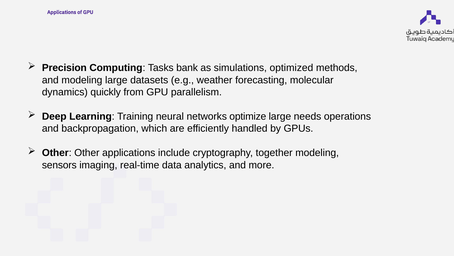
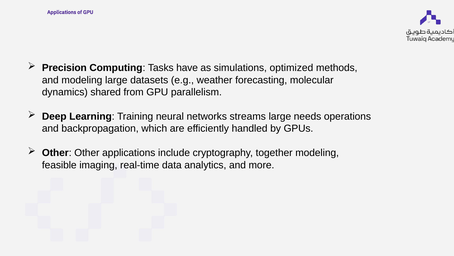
bank: bank -> have
quickly: quickly -> shared
optimize: optimize -> streams
sensors: sensors -> feasible
